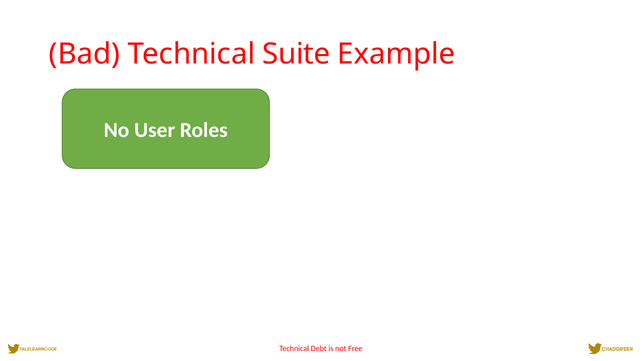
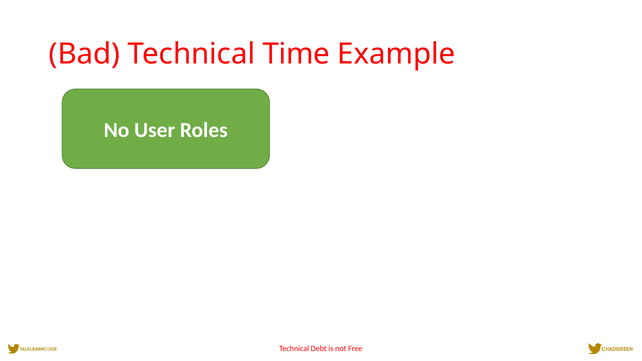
Suite: Suite -> Time
